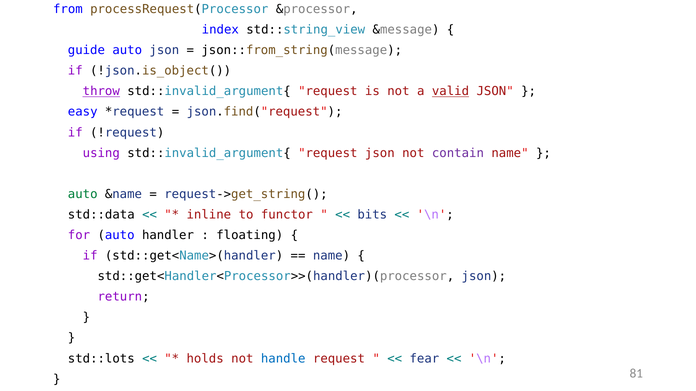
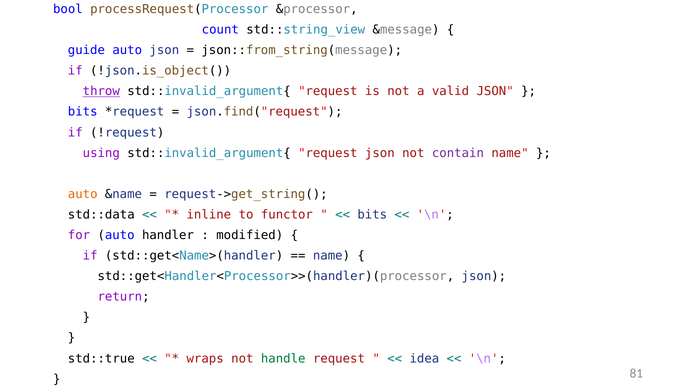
from: from -> bool
index: index -> count
valid underline: present -> none
easy at (83, 112): easy -> bits
auto at (83, 194) colour: green -> orange
floating: floating -> modified
std::lots: std::lots -> std::true
holds: holds -> wraps
handle colour: blue -> green
fear: fear -> idea
